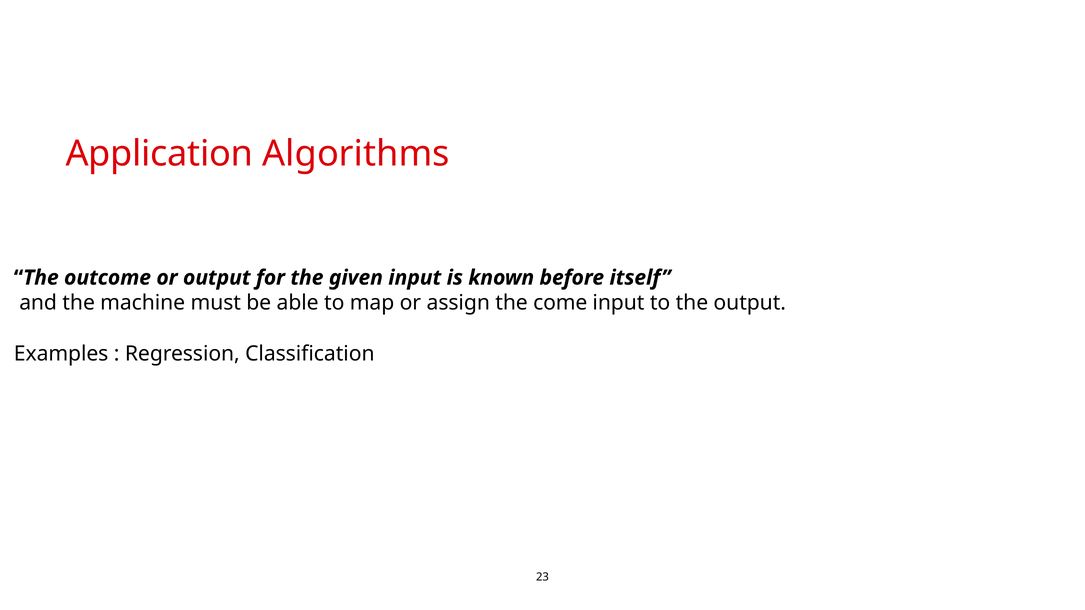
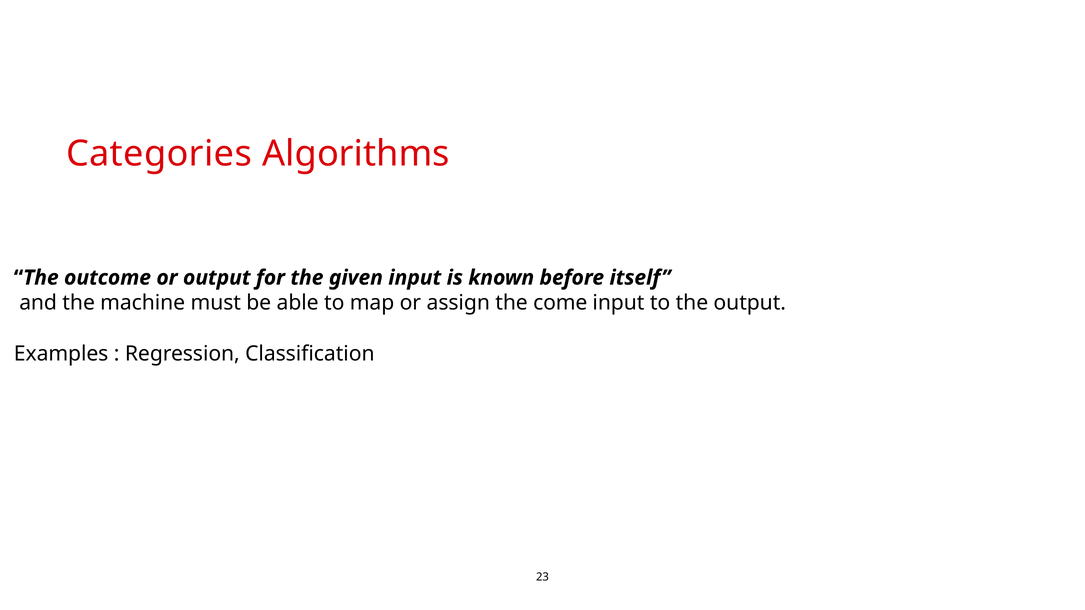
Application: Application -> Categories
